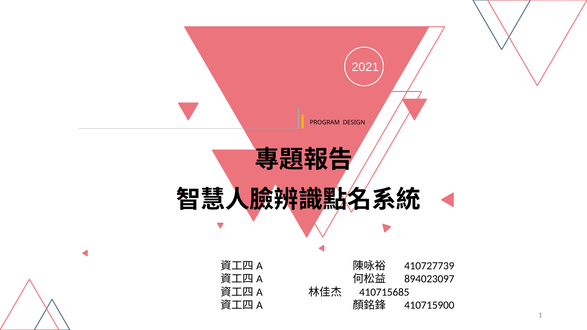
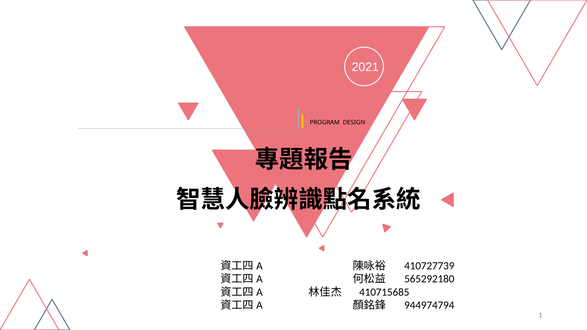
894023097: 894023097 -> 565292180
410715900: 410715900 -> 944974794
